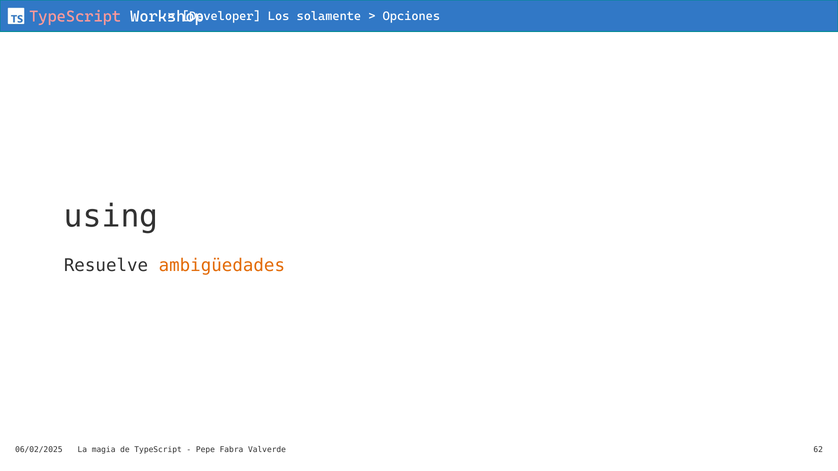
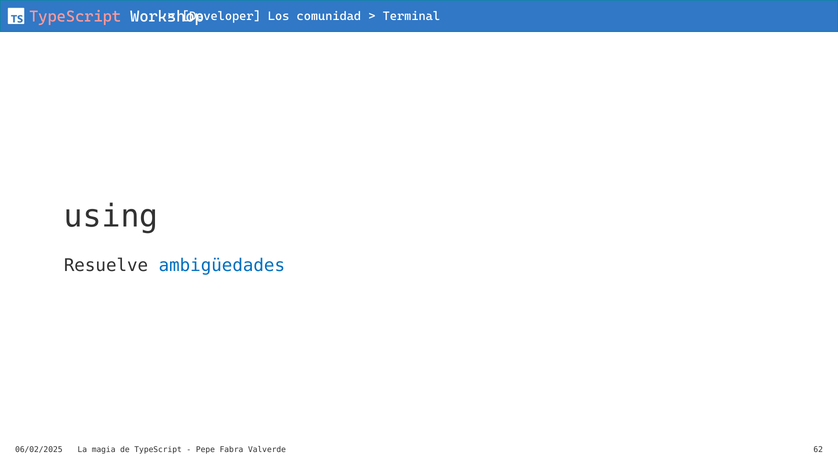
solamente: solamente -> comunidad
Opciones: Opciones -> Terminal
ambigüedades colour: orange -> blue
